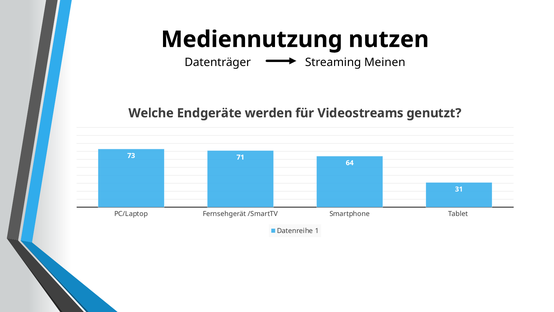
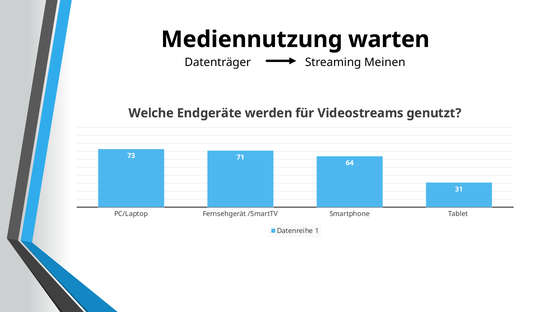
nutzen: nutzen -> warten
